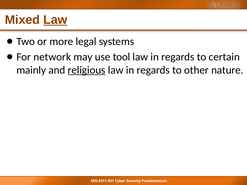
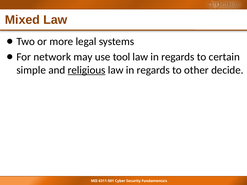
Law at (55, 20) underline: present -> none
mainly: mainly -> simple
nature: nature -> decide
